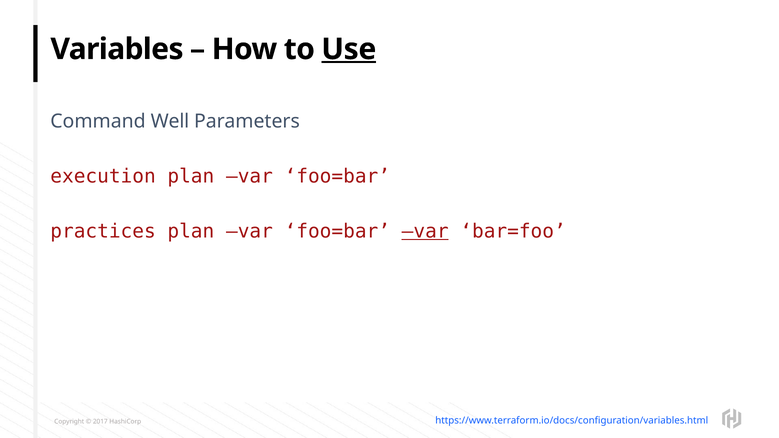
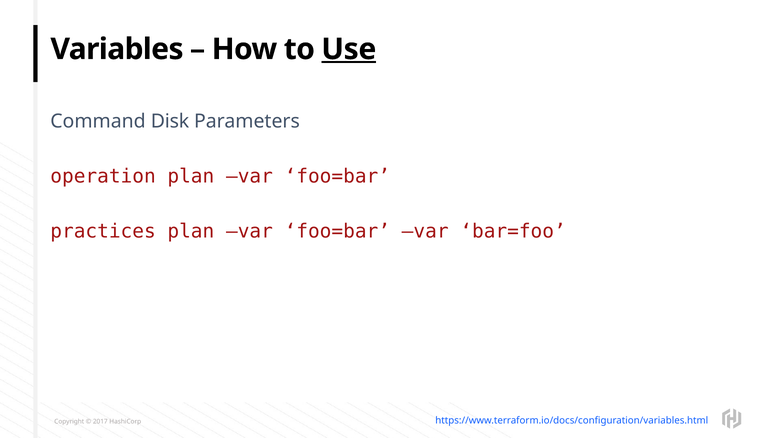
Well: Well -> Disk
execution: execution -> operation
var at (425, 231) underline: present -> none
